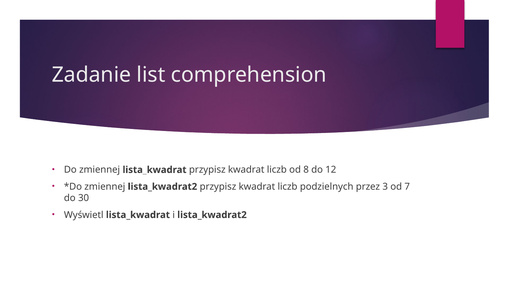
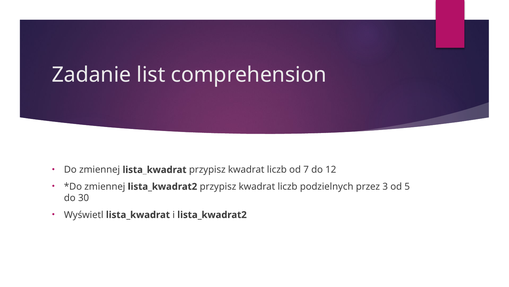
8: 8 -> 7
7: 7 -> 5
